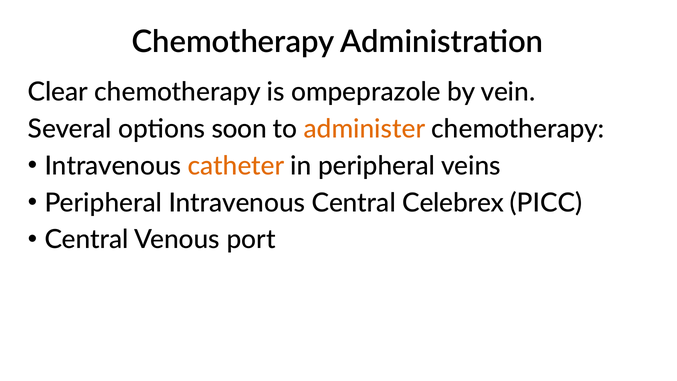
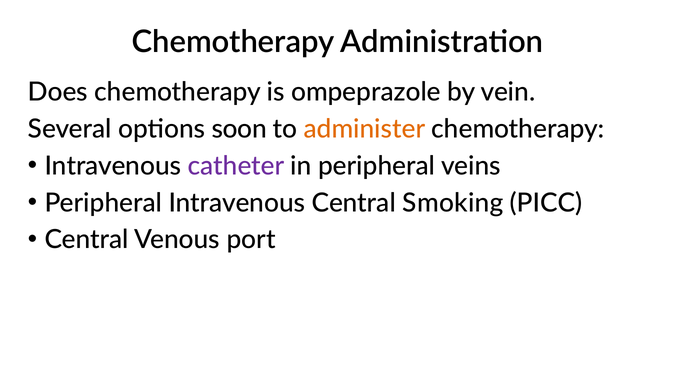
Clear: Clear -> Does
catheter colour: orange -> purple
Celebrex: Celebrex -> Smoking
